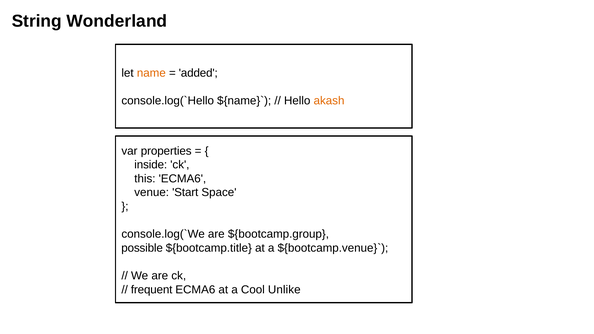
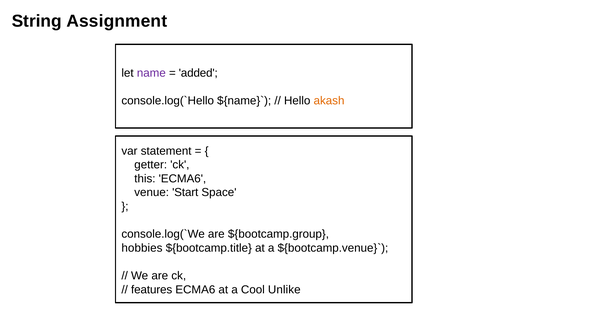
Wonderland: Wonderland -> Assignment
name colour: orange -> purple
properties: properties -> statement
inside: inside -> getter
possible: possible -> hobbies
frequent: frequent -> features
